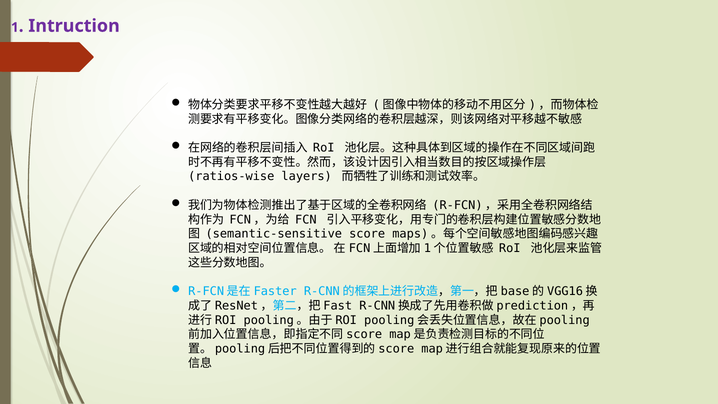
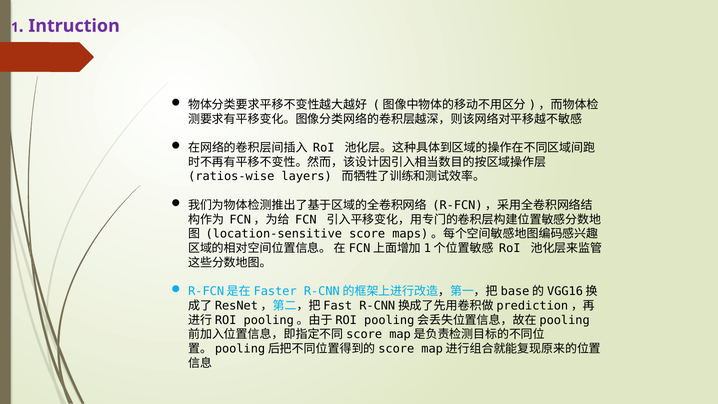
semantic-sensitive: semantic-sensitive -> location-sensitive
